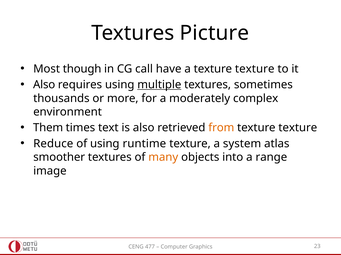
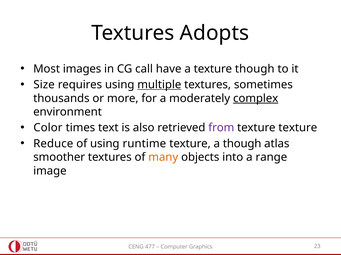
Picture: Picture -> Adopts
though: though -> images
a texture texture: texture -> though
Also at (44, 85): Also -> Size
complex underline: none -> present
Them: Them -> Color
from colour: orange -> purple
a system: system -> though
